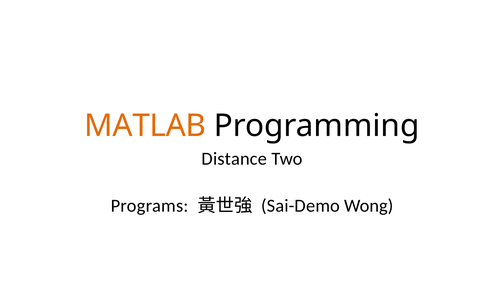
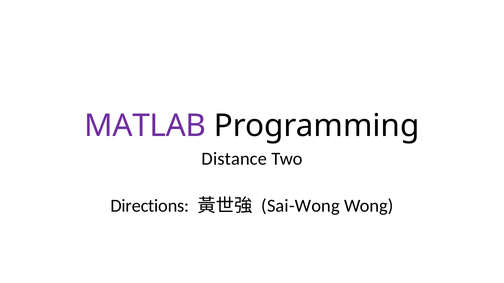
MATLAB colour: orange -> purple
Programs: Programs -> Directions
Sai-Demo: Sai-Demo -> Sai-Wong
